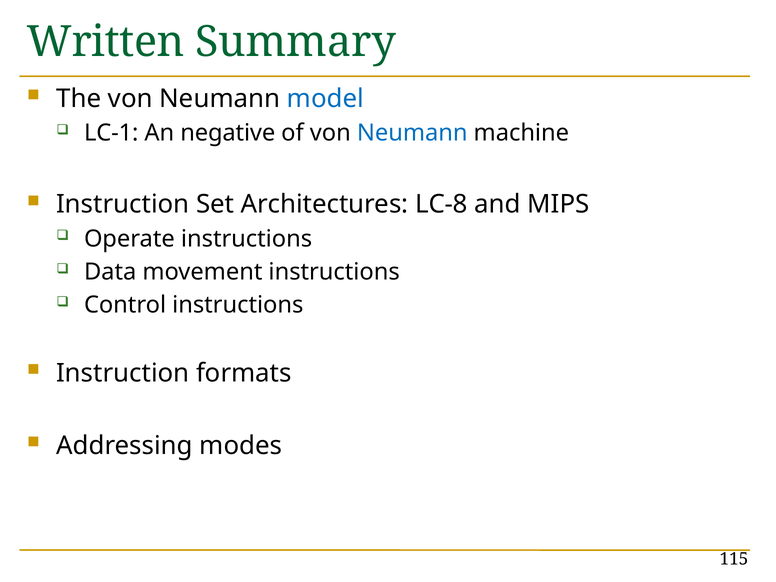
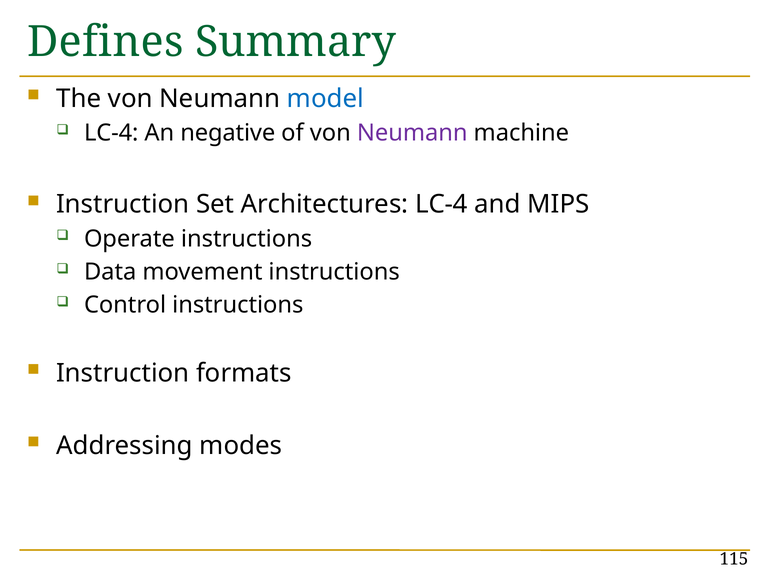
Written: Written -> Defines
LC-1 at (111, 133): LC-1 -> LC-4
Neumann at (412, 133) colour: blue -> purple
Architectures LC-8: LC-8 -> LC-4
